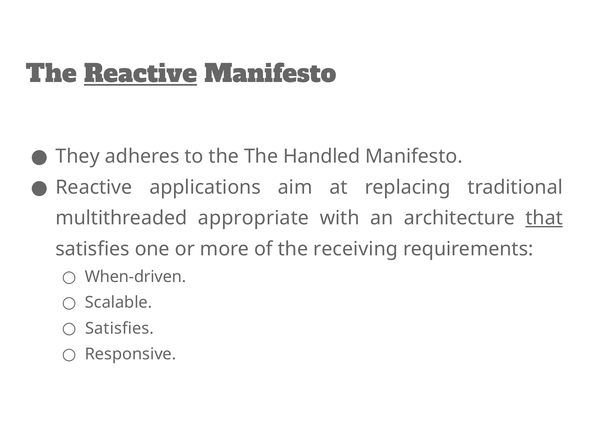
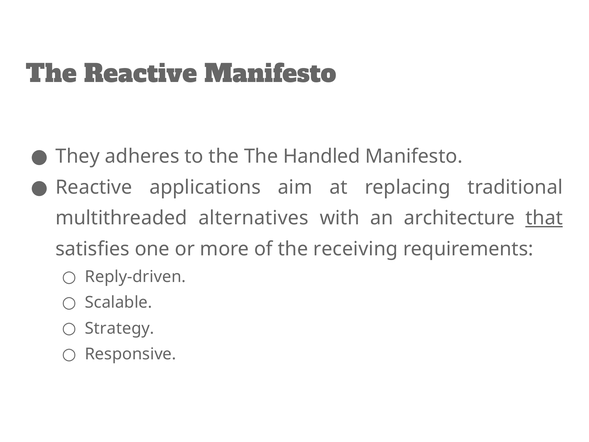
Reactive at (141, 74) underline: present -> none
appropriate: appropriate -> alternatives
When-driven: When-driven -> Reply-driven
Satisfies at (120, 328): Satisfies -> Strategy
